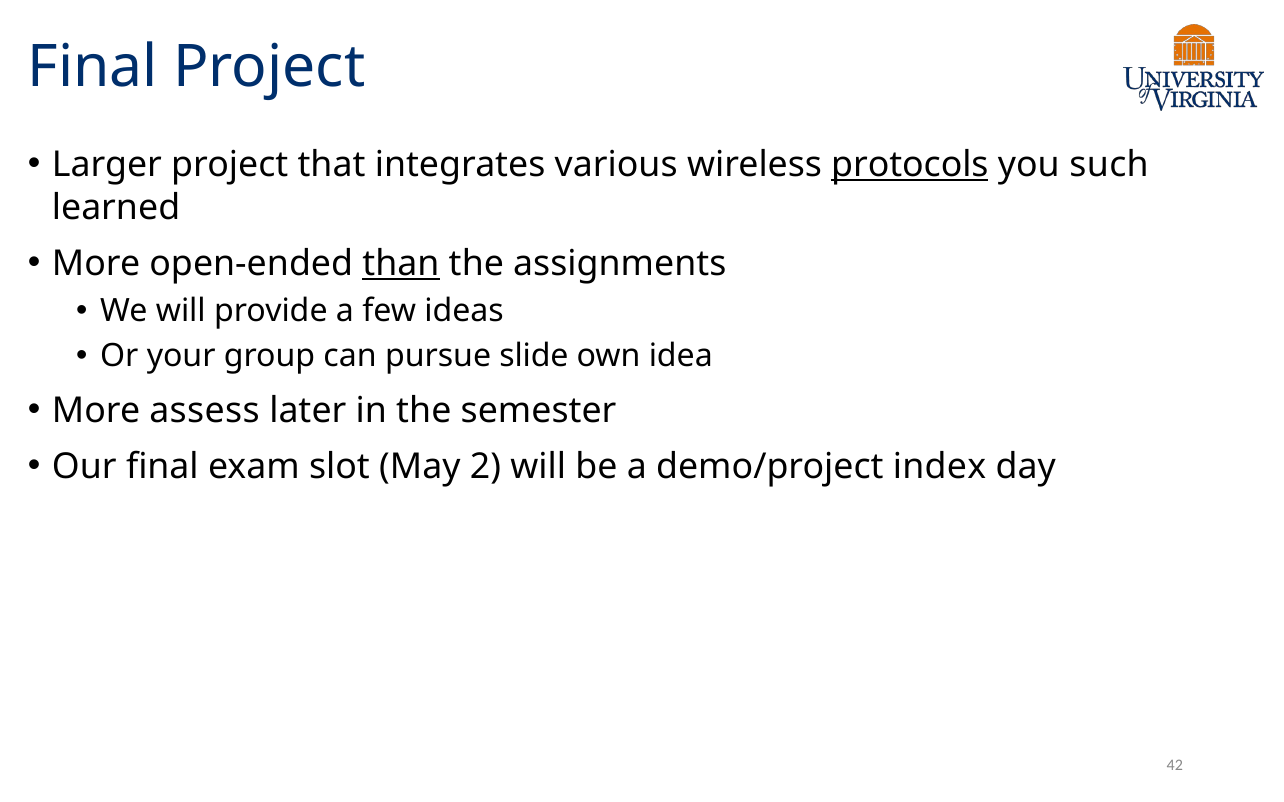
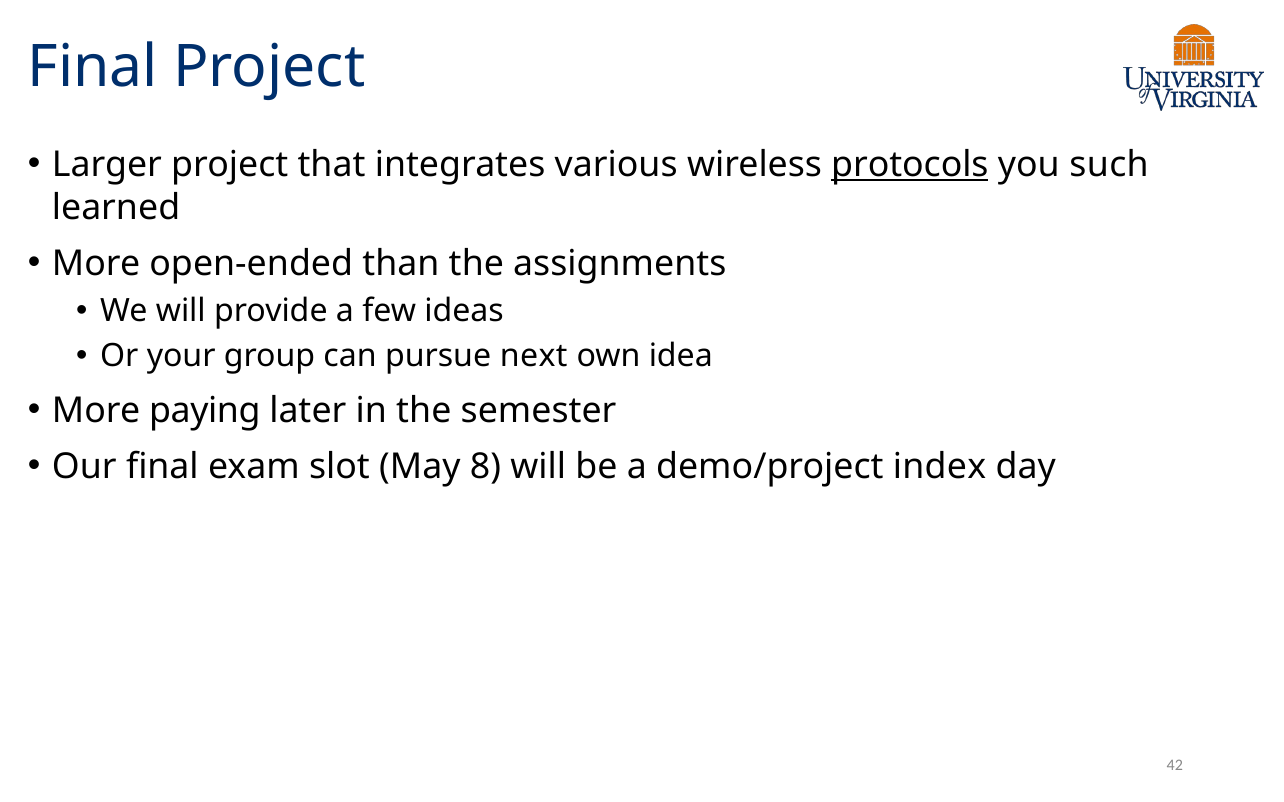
than underline: present -> none
slide: slide -> next
assess: assess -> paying
2: 2 -> 8
